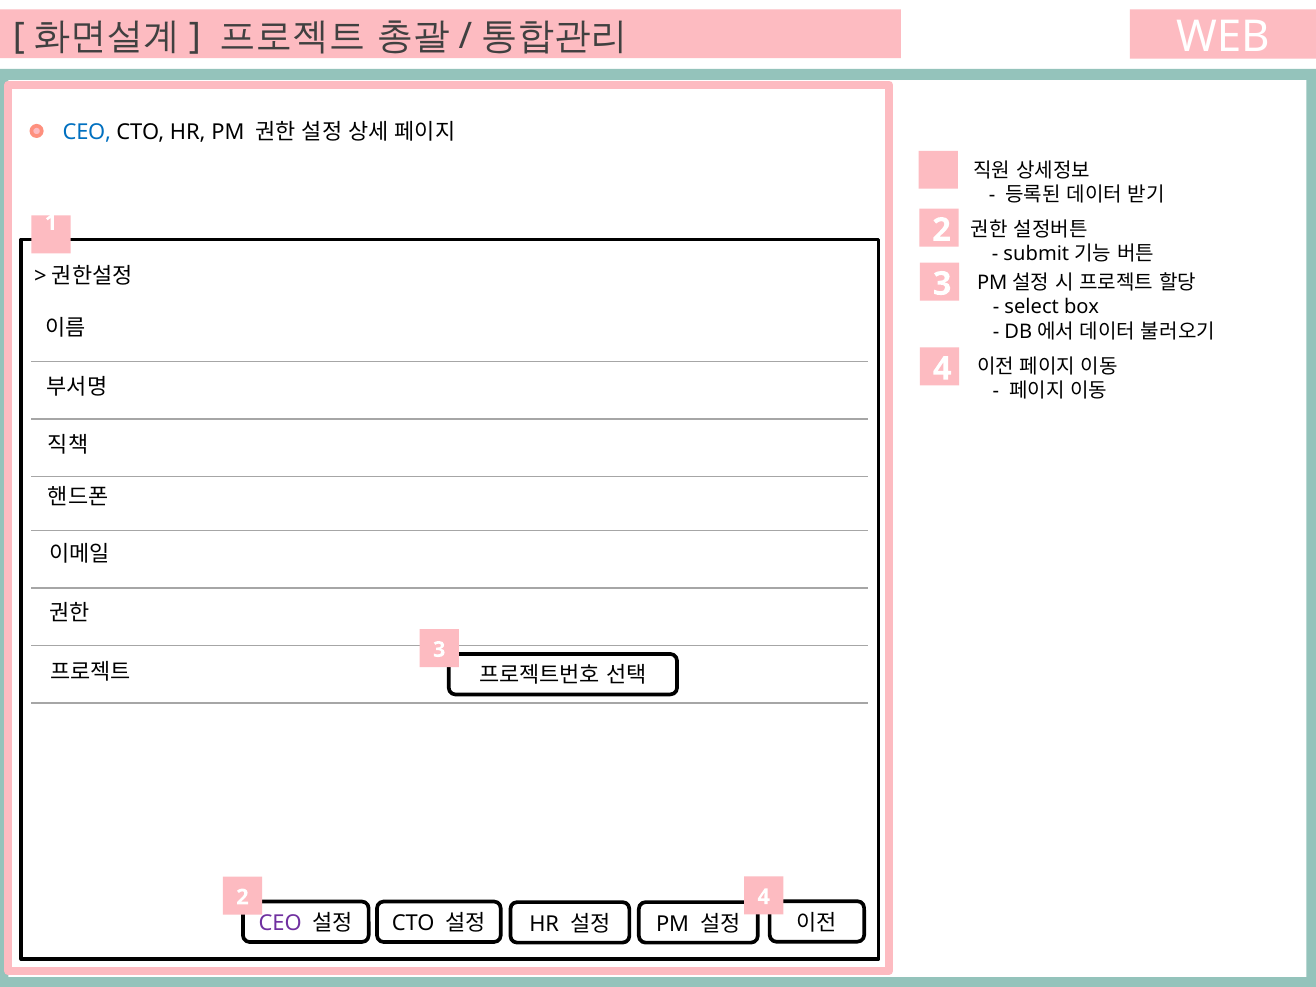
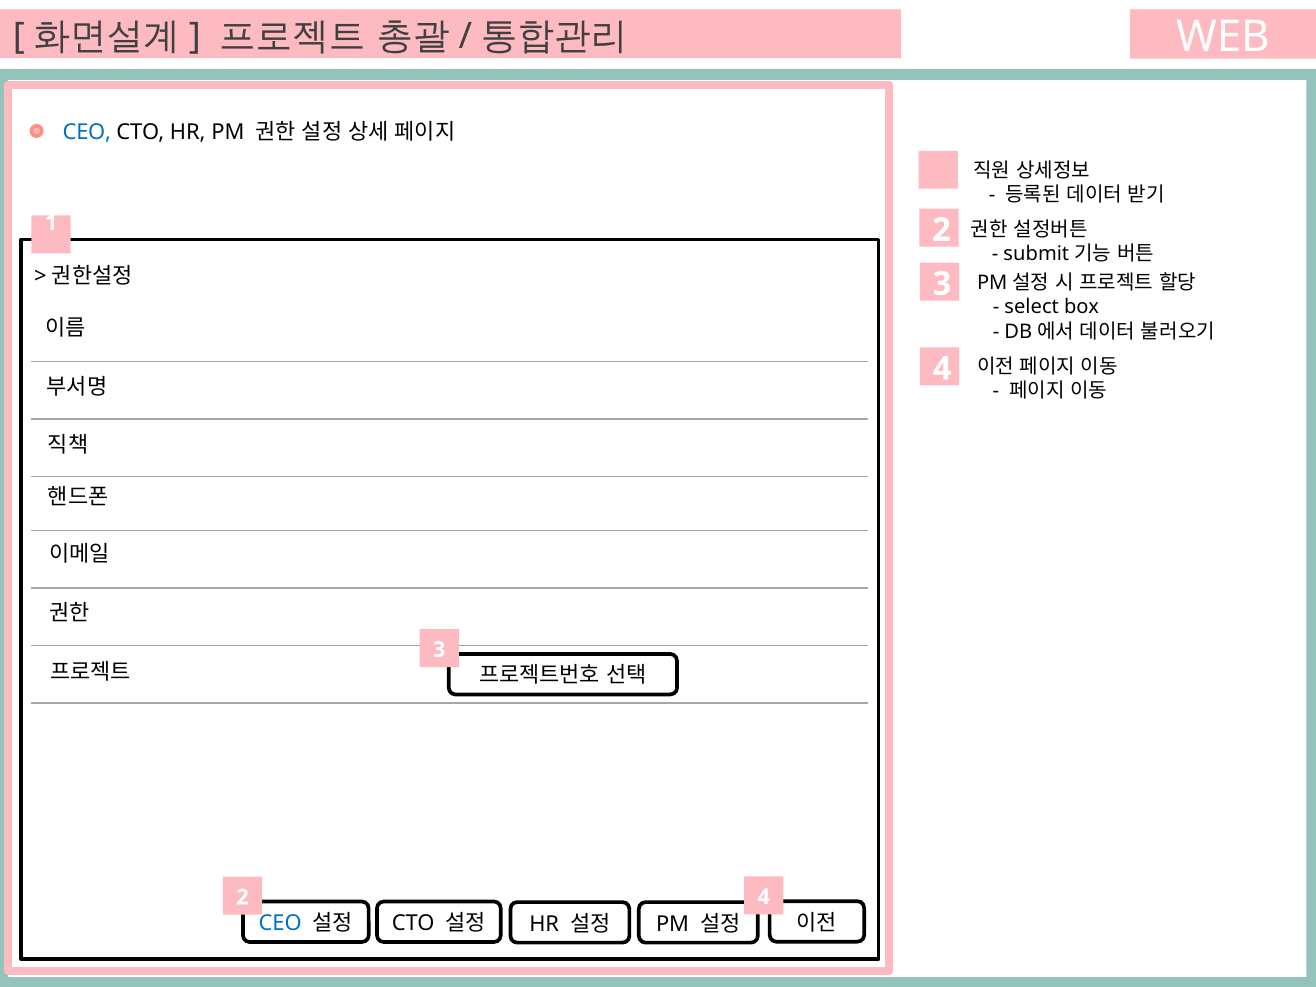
CEO at (280, 923) colour: purple -> blue
